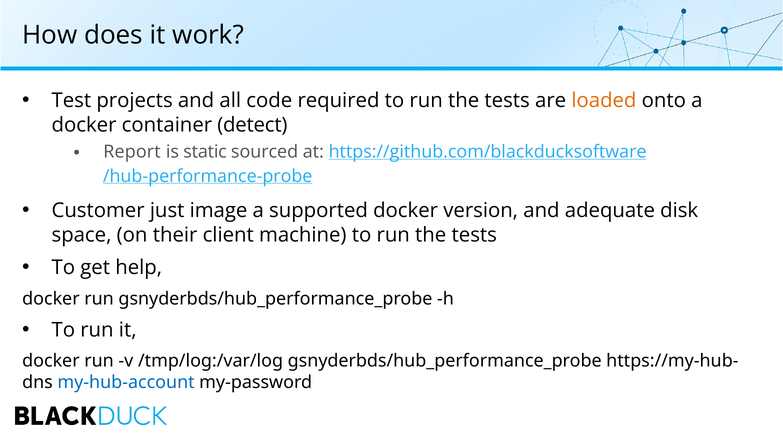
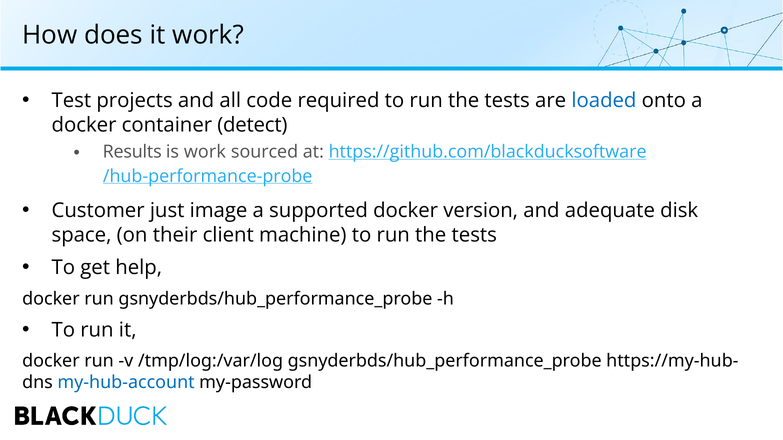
loaded colour: orange -> blue
Report: Report -> Results
is static: static -> work
